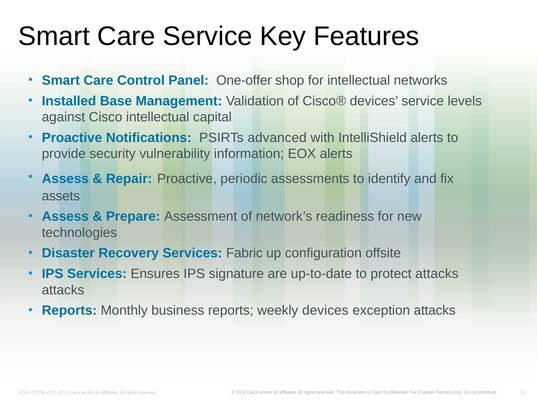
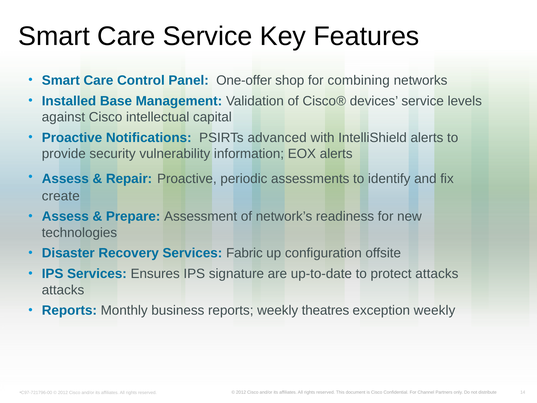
for intellectual: intellectual -> combining
assets: assets -> create
weekly devices: devices -> theatres
exception attacks: attacks -> weekly
